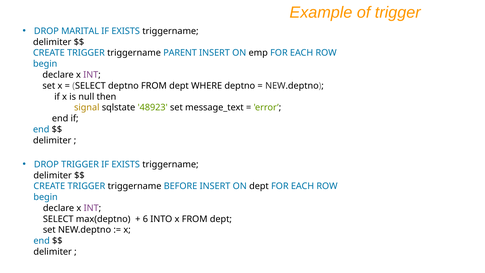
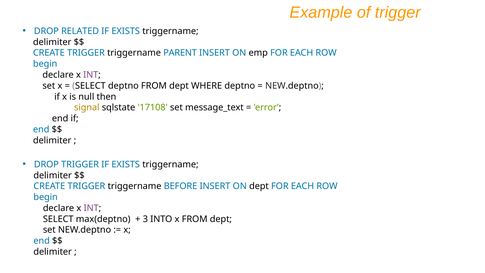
MARITAL: MARITAL -> RELATED
48923: 48923 -> 17108
6: 6 -> 3
